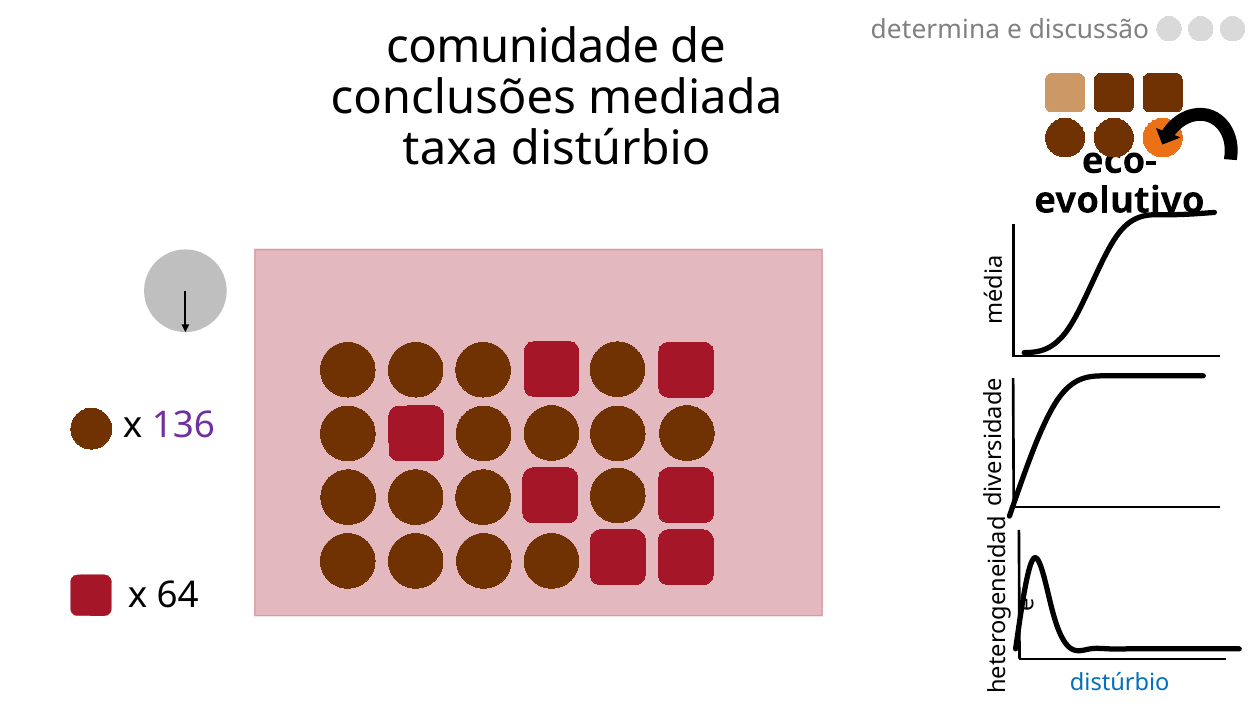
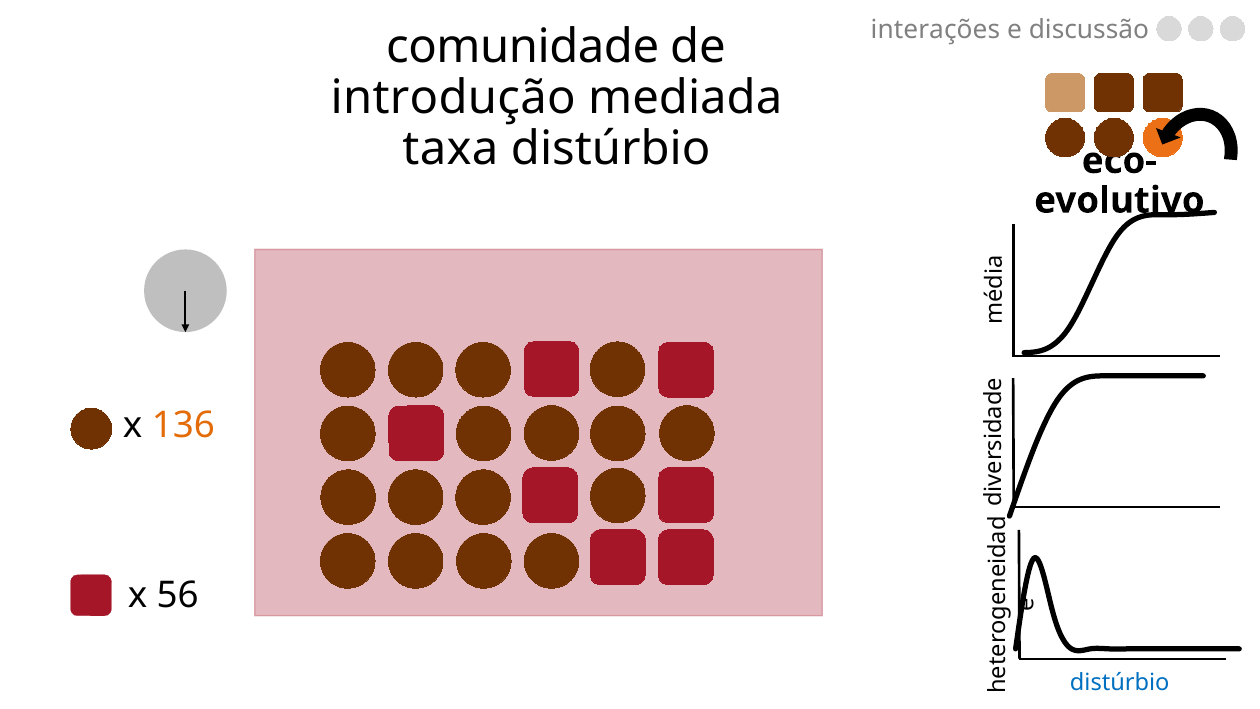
determina: determina -> interações
conclusões: conclusões -> introdução
136 colour: purple -> orange
64: 64 -> 56
